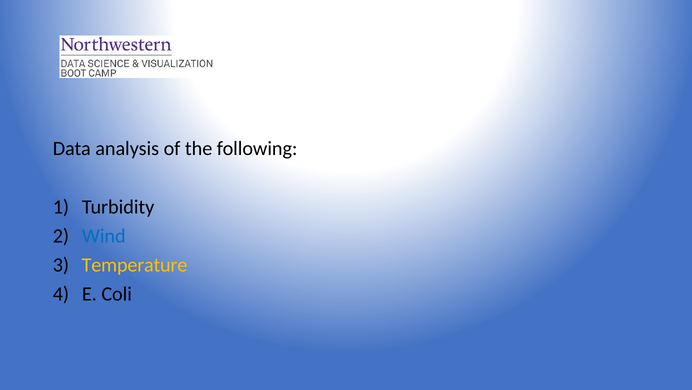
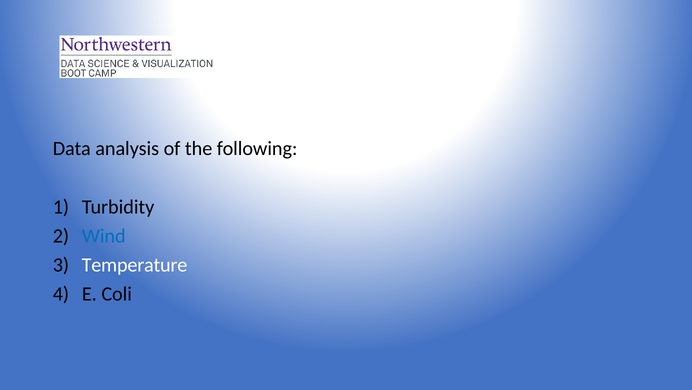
Temperature colour: yellow -> white
